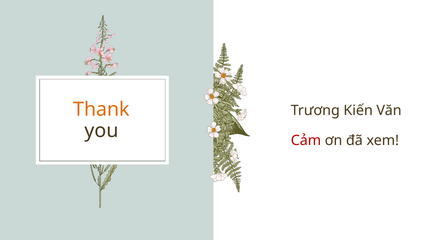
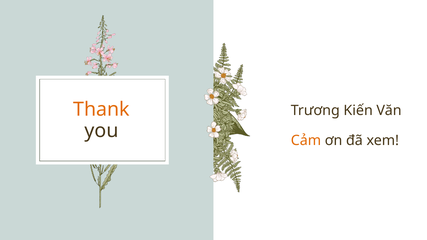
Cảm colour: red -> orange
